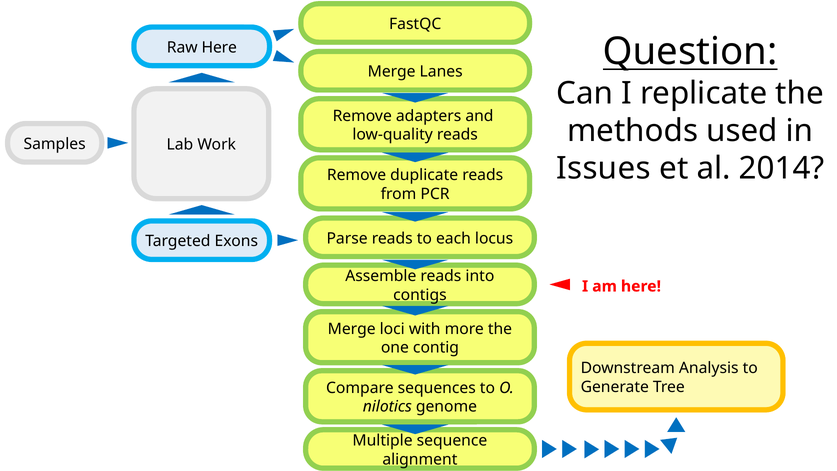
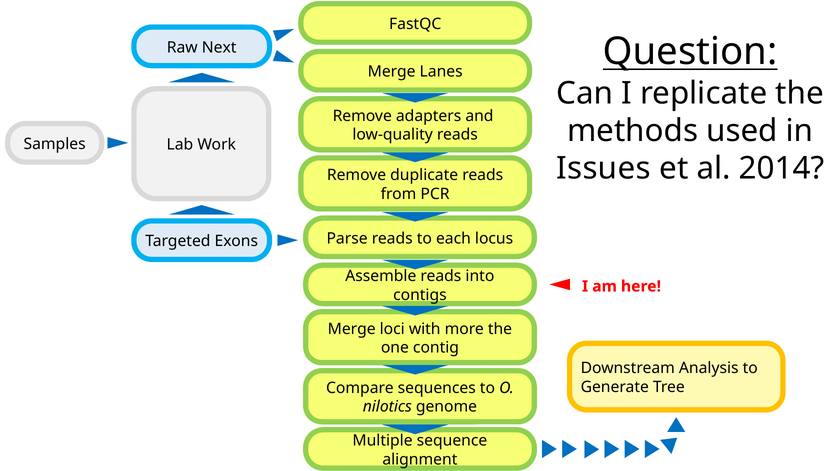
Raw Here: Here -> Next
